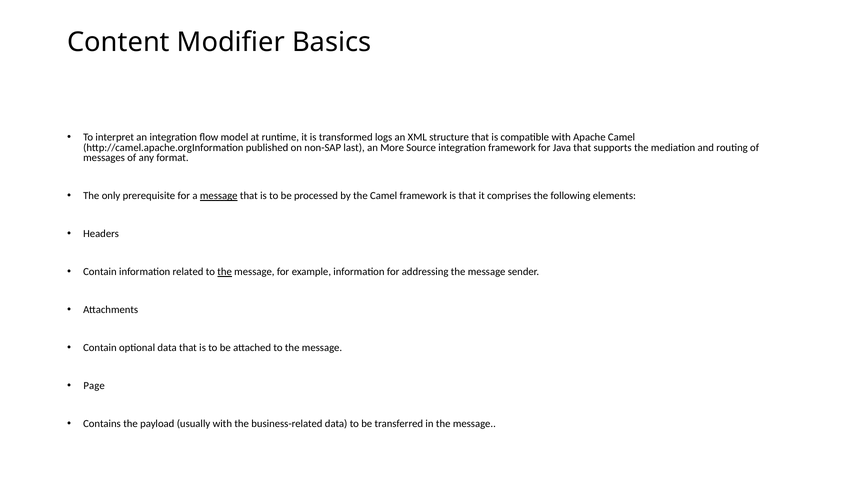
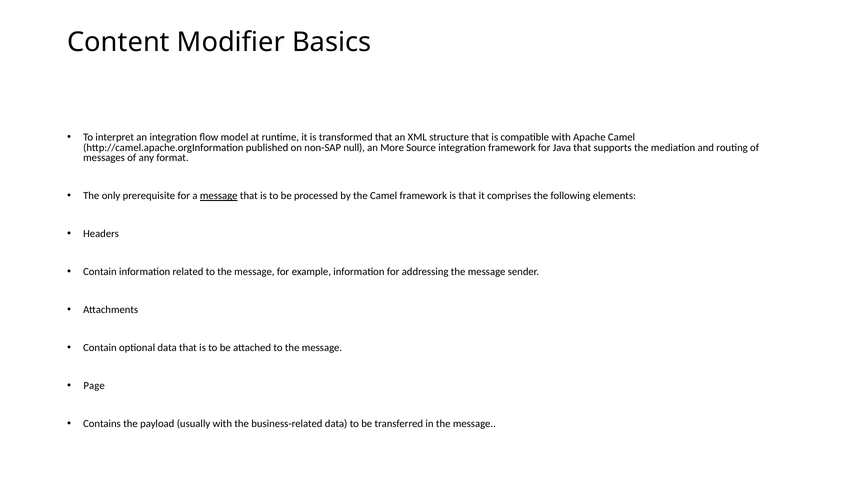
transformed logs: logs -> that
last: last -> null
the at (225, 272) underline: present -> none
